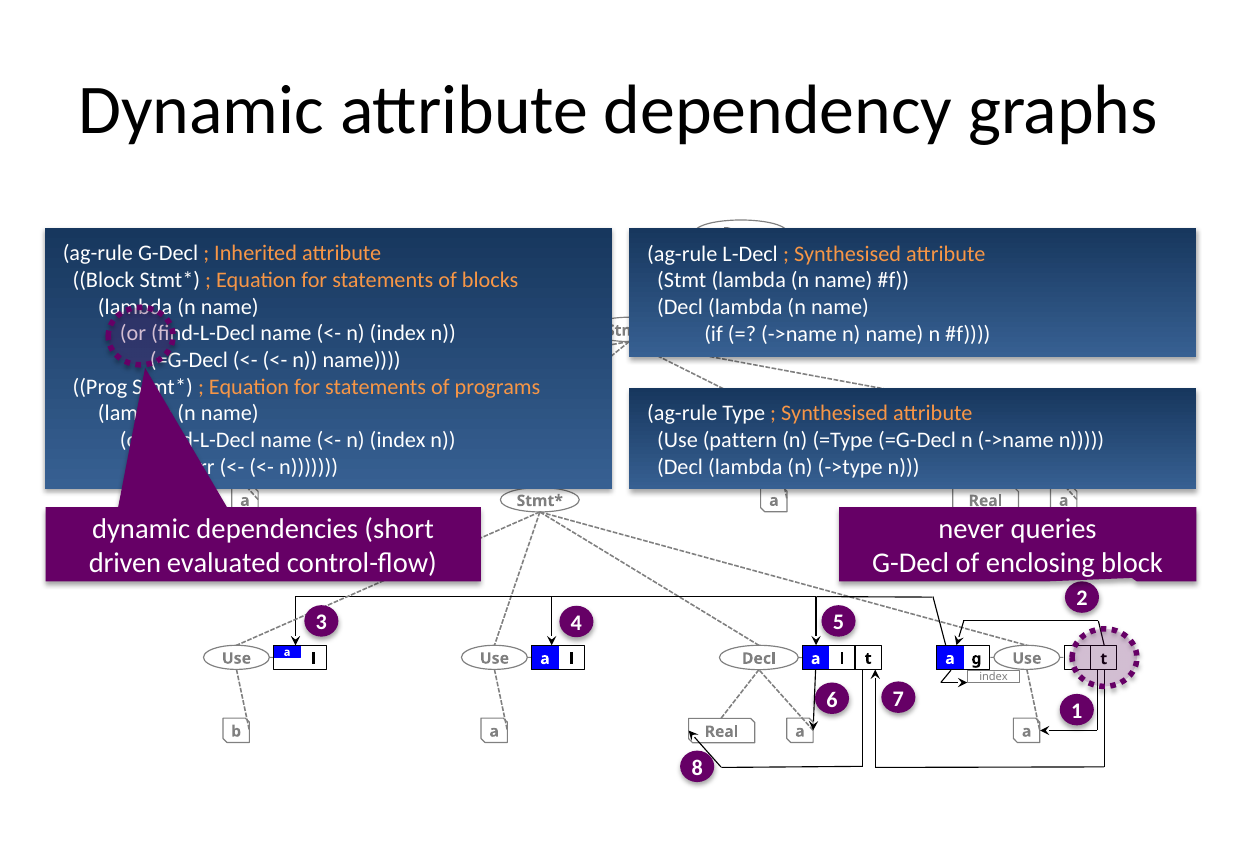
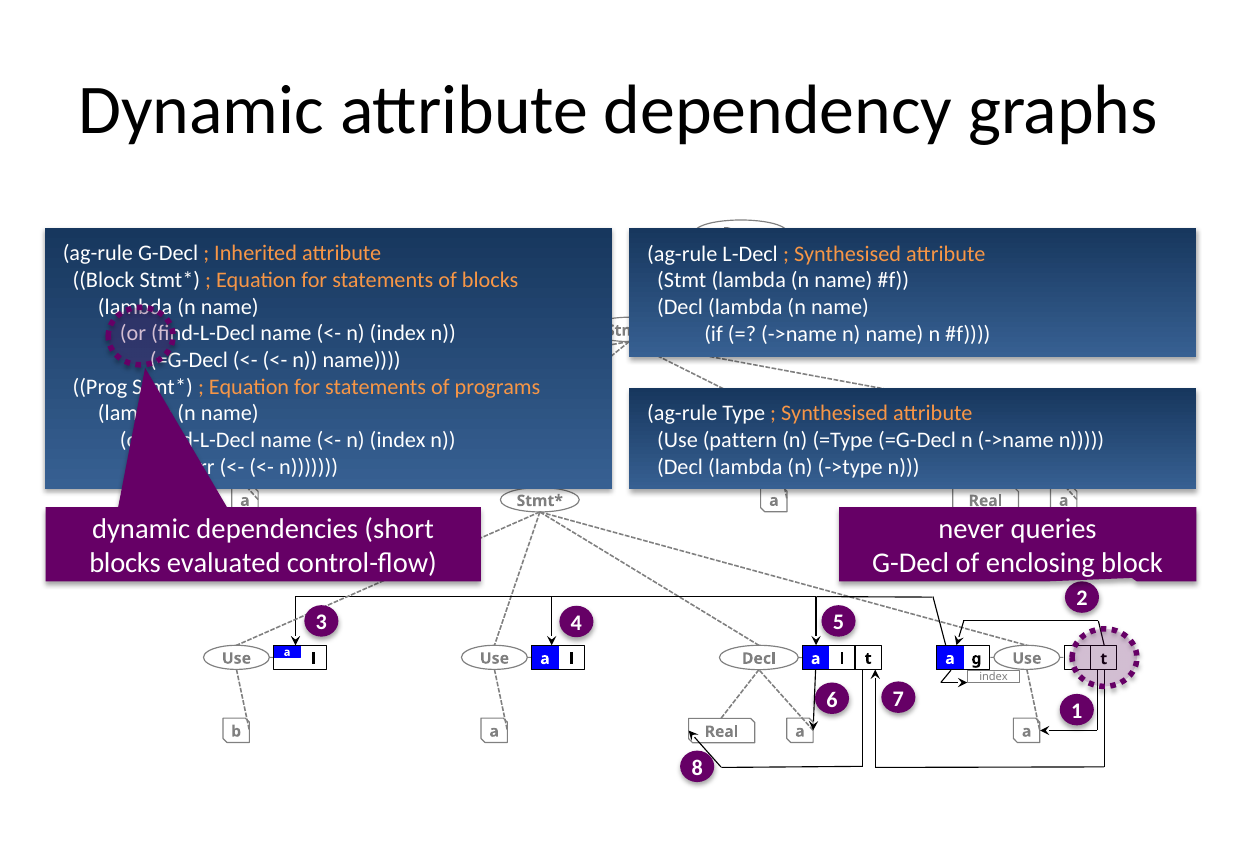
driven at (125, 563): driven -> blocks
